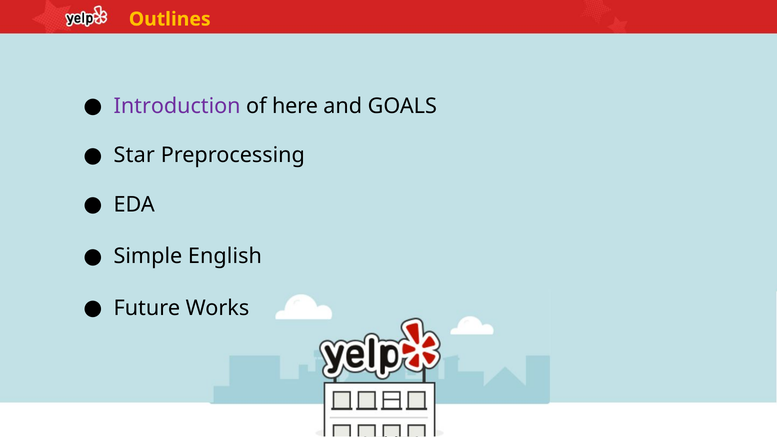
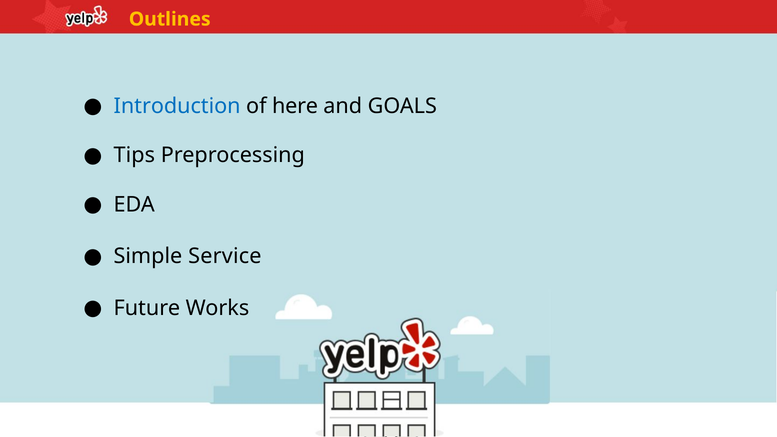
Introduction colour: purple -> blue
Star: Star -> Tips
English: English -> Service
